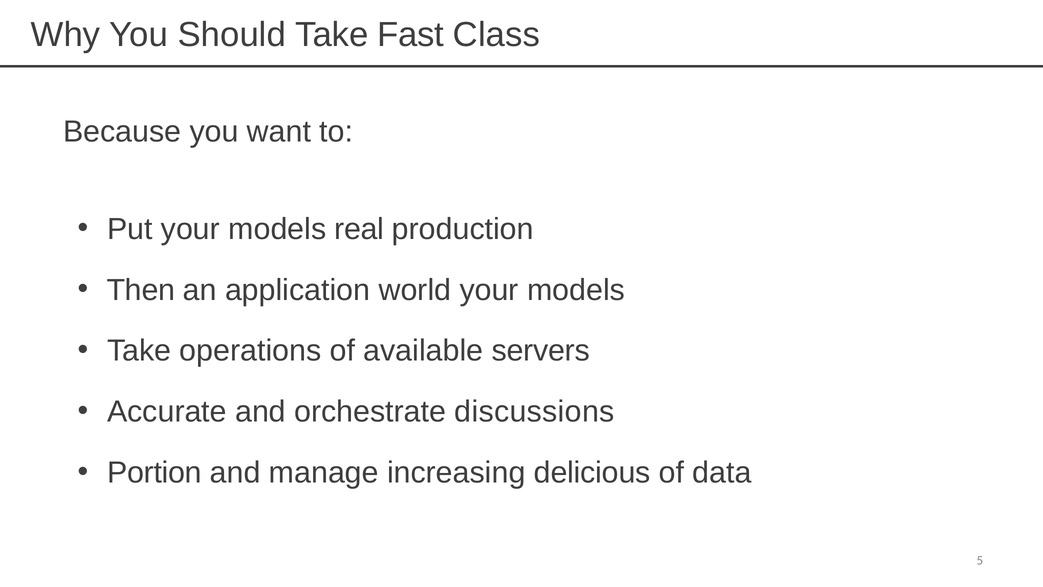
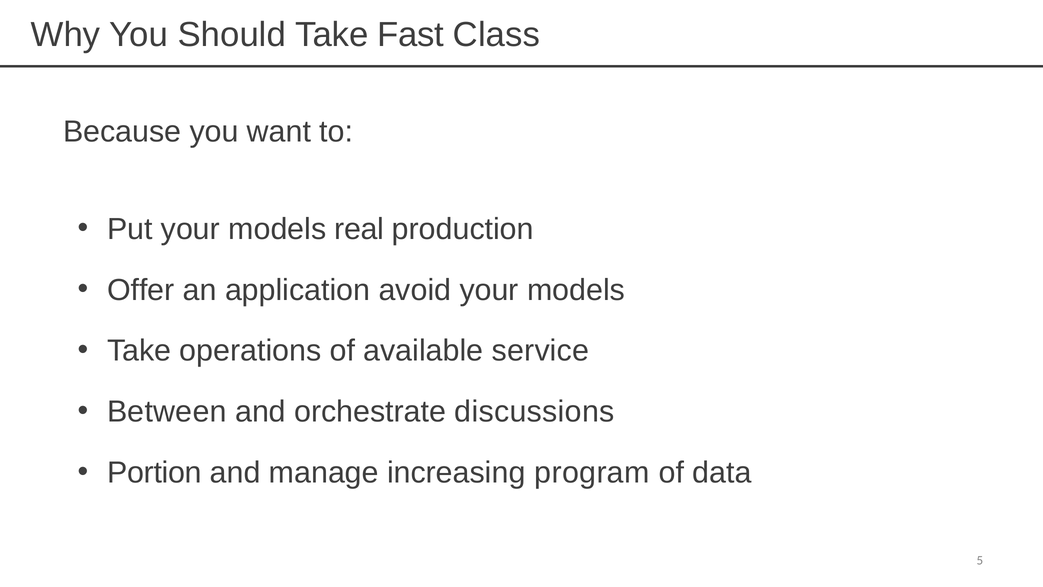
Then: Then -> Offer
world: world -> avoid
servers: servers -> service
Accurate: Accurate -> Between
delicious: delicious -> program
